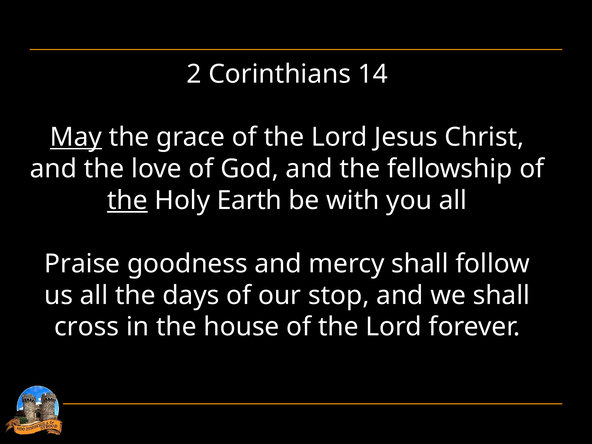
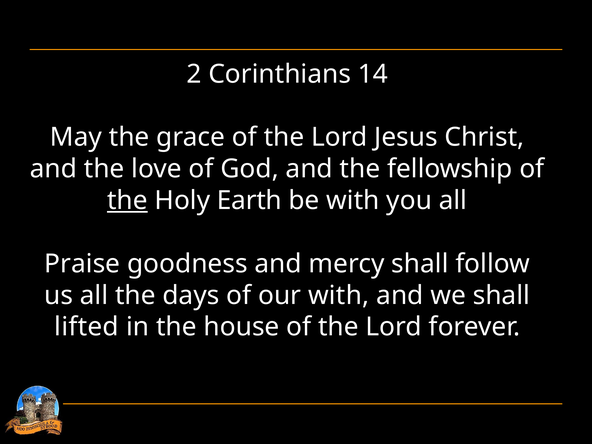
May underline: present -> none
our stop: stop -> with
cross: cross -> lifted
